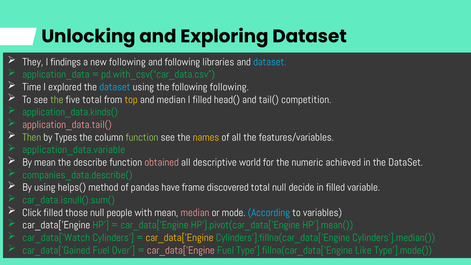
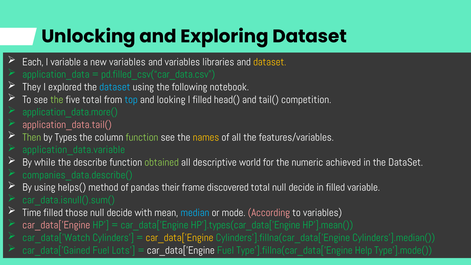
They: They -> Each
I findings: findings -> variable
new following: following -> variables
and following: following -> variables
dataset at (270, 62) colour: light blue -> yellow
pd.with_csv(“car_data.csv: pd.with_csv(“car_data.csv -> pd.filled_csv(“car_data.csv
Time: Time -> They
following following: following -> notebook
top colour: yellow -> light blue
and median: median -> looking
application_data.kinds(: application_data.kinds( -> application_data.more(
By mean: mean -> while
obtained colour: pink -> light green
have: have -> their
Click: Click -> Time
those null people: people -> decide
median at (195, 213) colour: pink -> light blue
According colour: light blue -> pink
car_data['Engine at (56, 225) colour: white -> pink
HP'].pivot(car_data['Engine: HP'].pivot(car_data['Engine -> HP'].types(car_data['Engine
Over: Over -> Lots
car_data['Engine at (181, 250) colour: pink -> white
Like: Like -> Help
